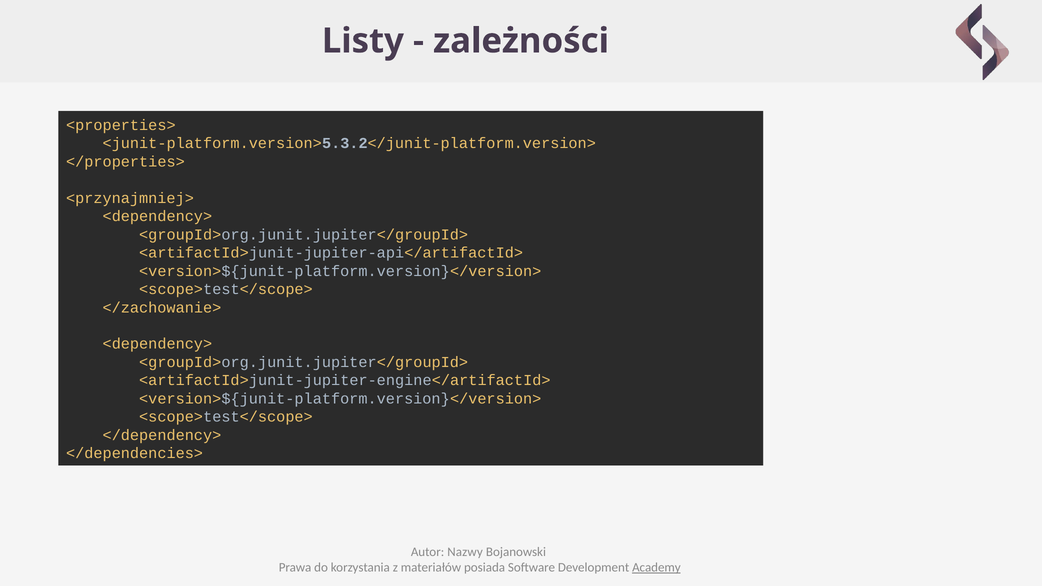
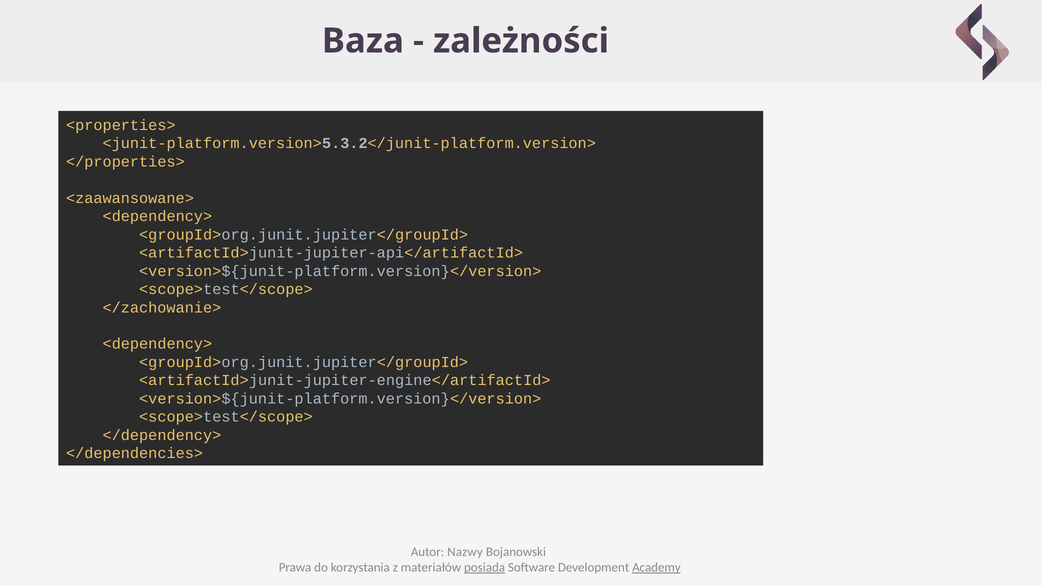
Listy: Listy -> Baza
<przynajmniej>: <przynajmniej> -> <zaawansowane>
posiada underline: none -> present
